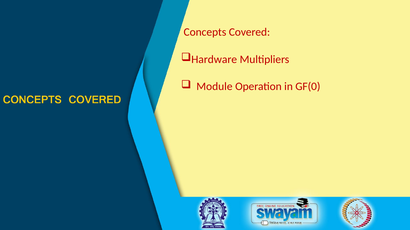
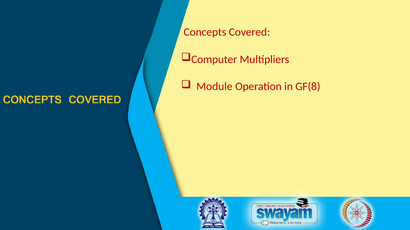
Hardware: Hardware -> Computer
GF(0: GF(0 -> GF(8
